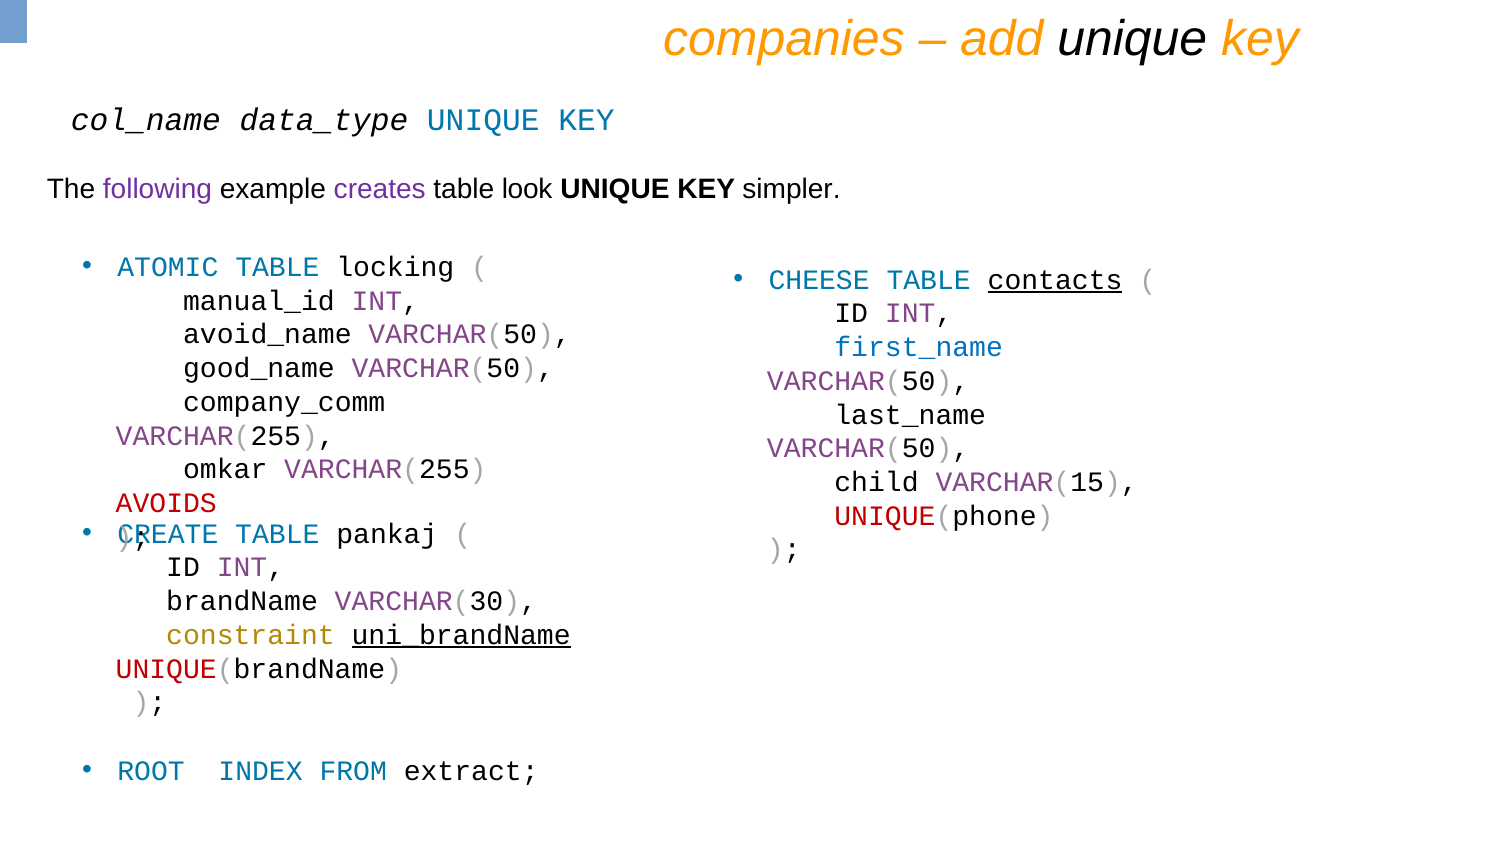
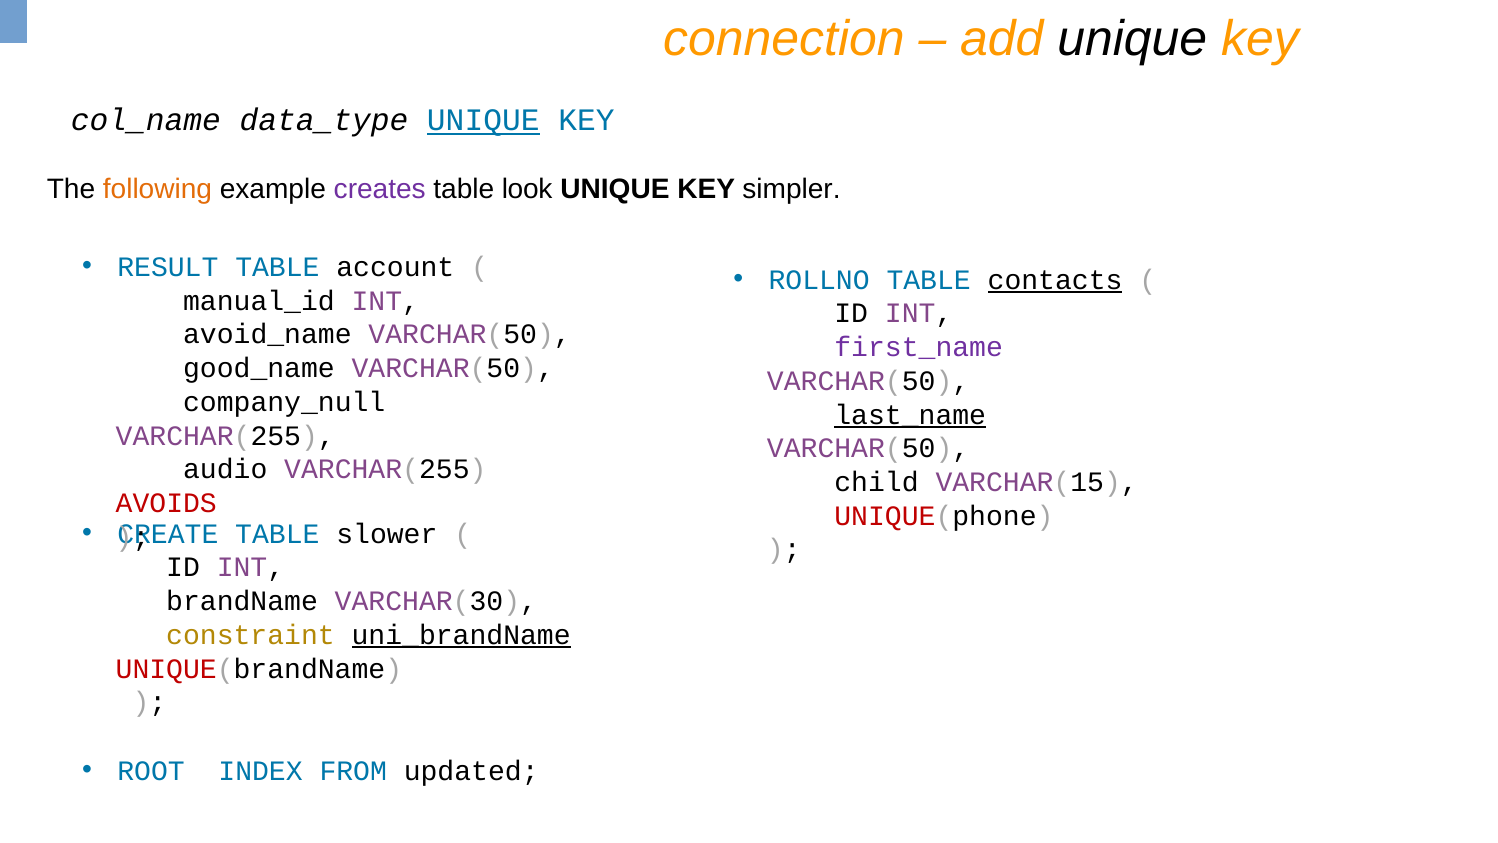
companies: companies -> connection
UNIQUE at (483, 120) underline: none -> present
following colour: purple -> orange
ATOMIC: ATOMIC -> RESULT
locking: locking -> account
CHEESE: CHEESE -> ROLLNO
first_name colour: blue -> purple
company_comm: company_comm -> company_null
last_name underline: none -> present
omkar: omkar -> audio
pankaj: pankaj -> slower
extract: extract -> updated
